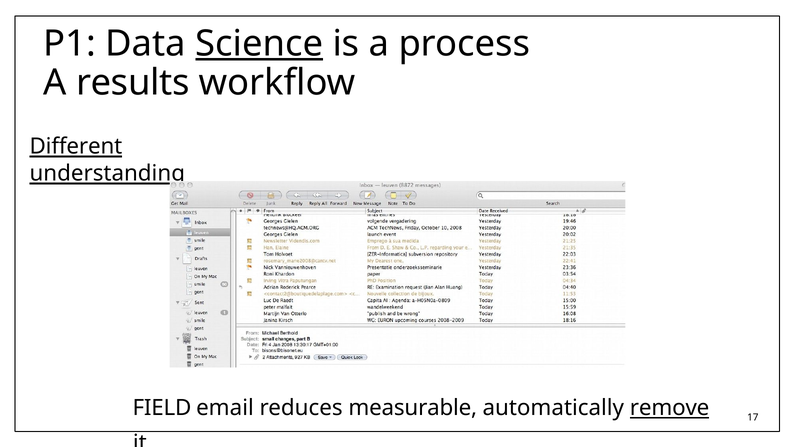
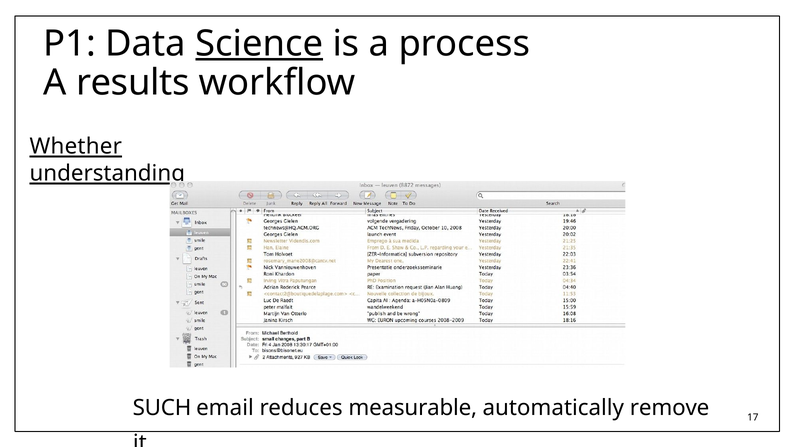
Different: Different -> Whether
FIELD: FIELD -> SUCH
remove underline: present -> none
